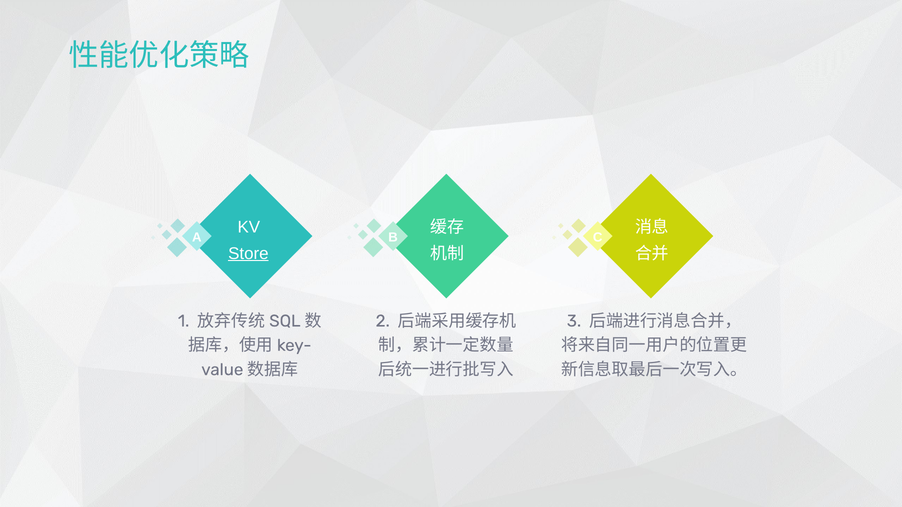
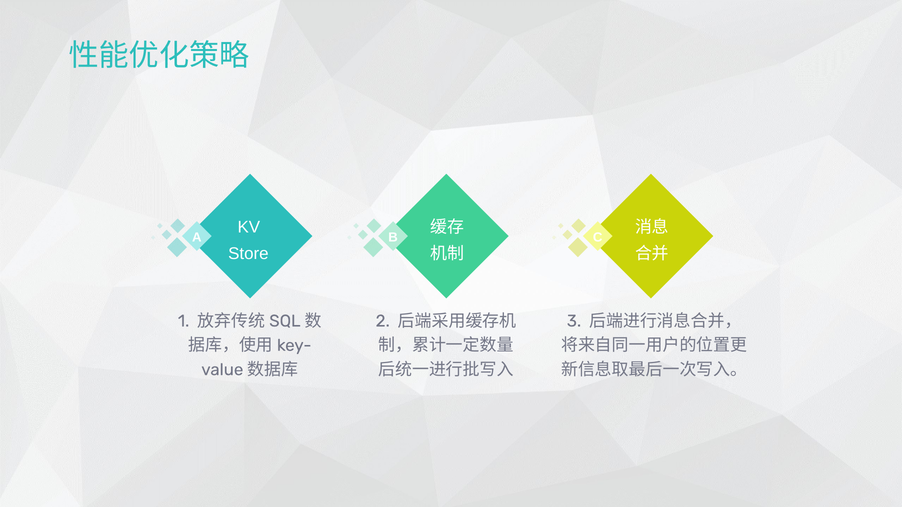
Store underline: present -> none
